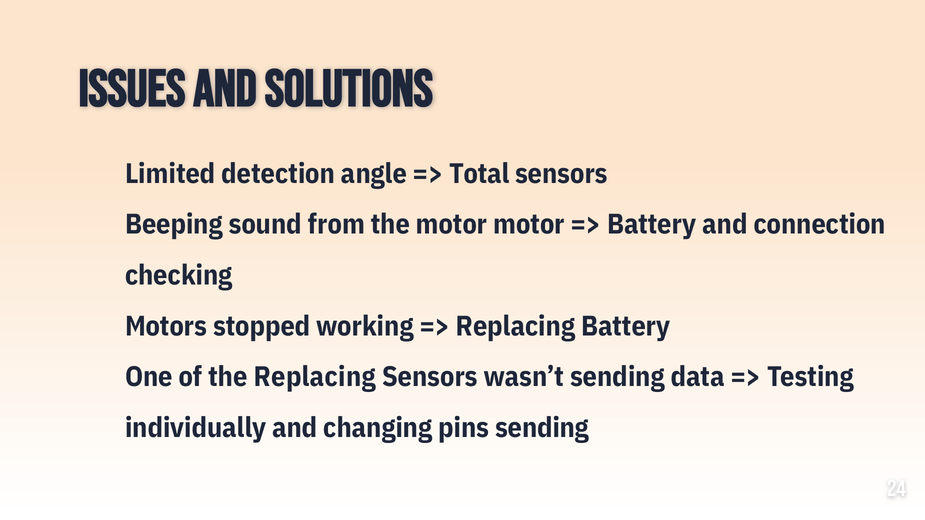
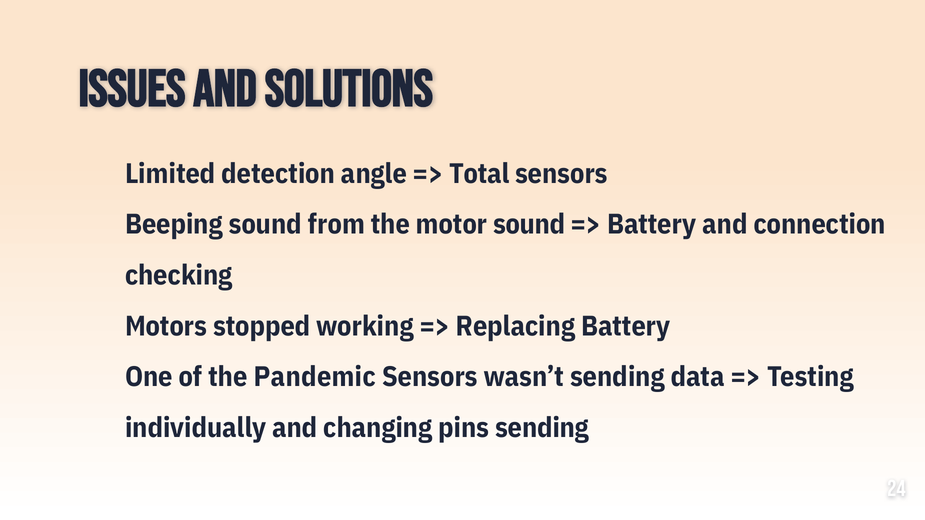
motor motor: motor -> sound
the Replacing: Replacing -> Pandemic
